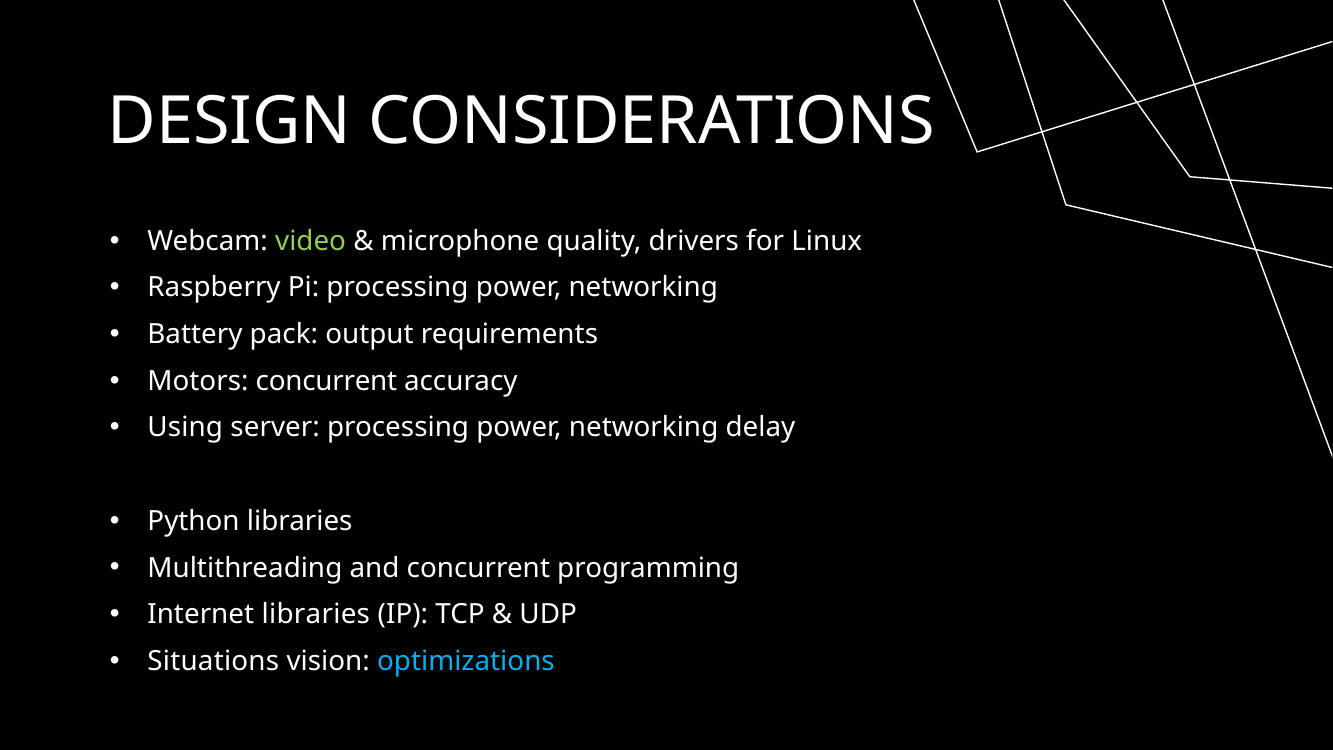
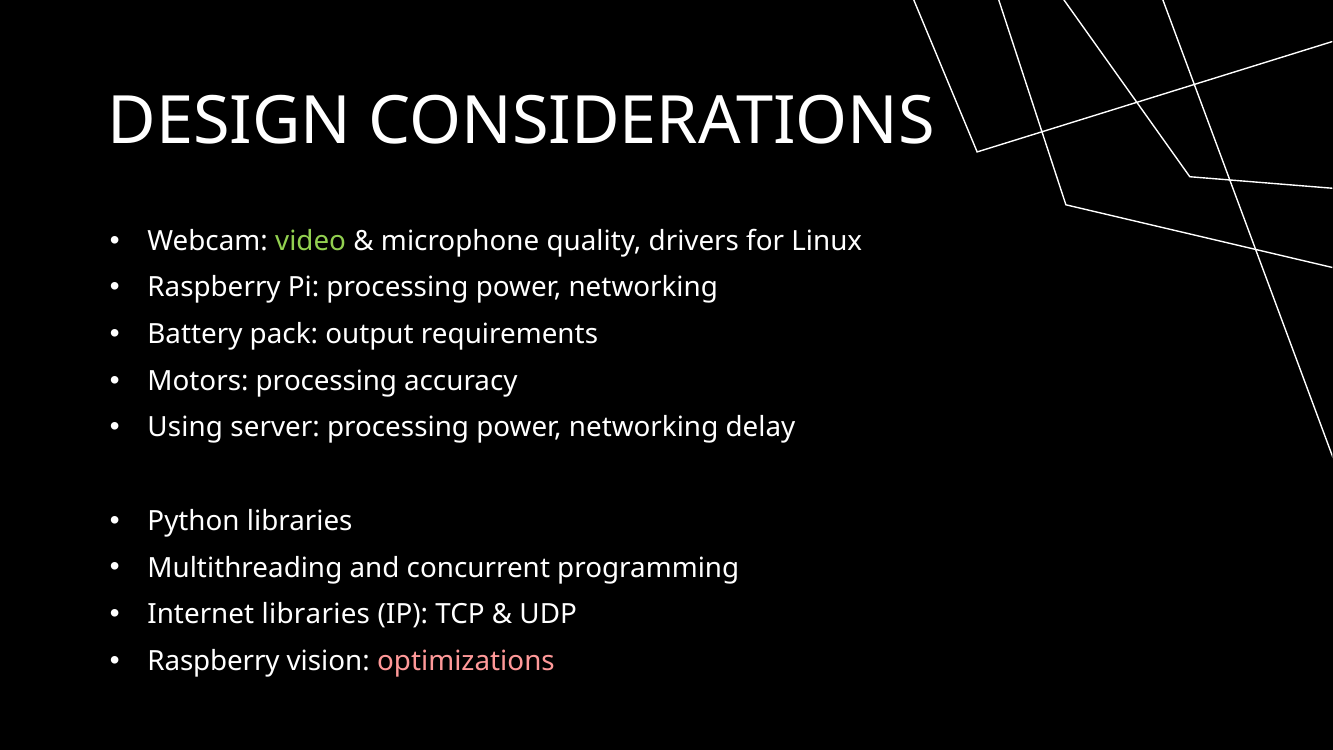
Motors concurrent: concurrent -> processing
Situations at (213, 661): Situations -> Raspberry
optimizations colour: light blue -> pink
